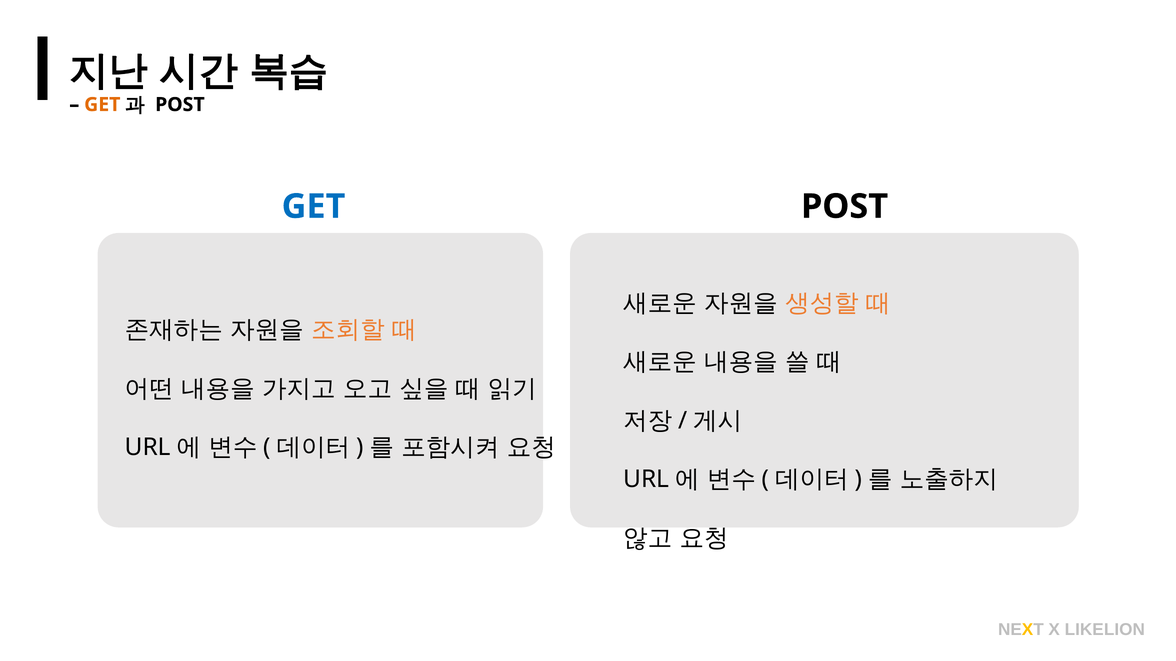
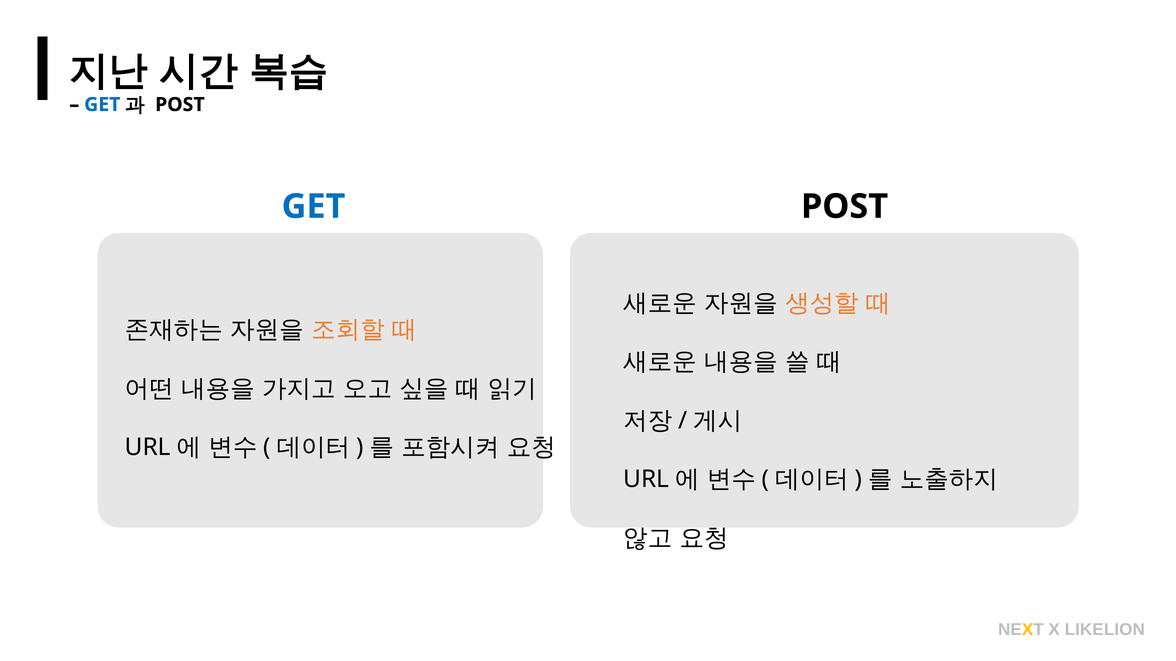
GET at (102, 105) colour: orange -> blue
